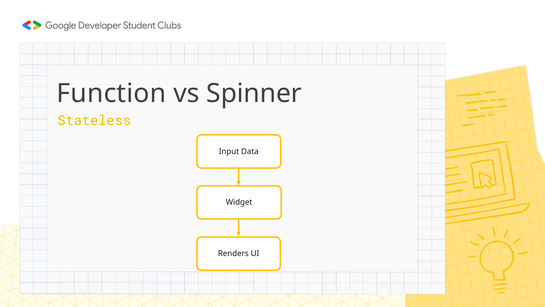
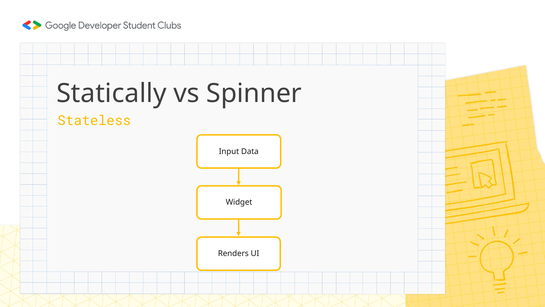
Function: Function -> Statically
